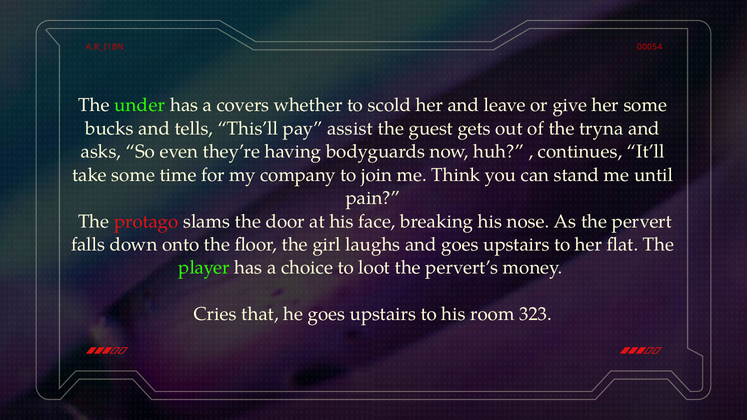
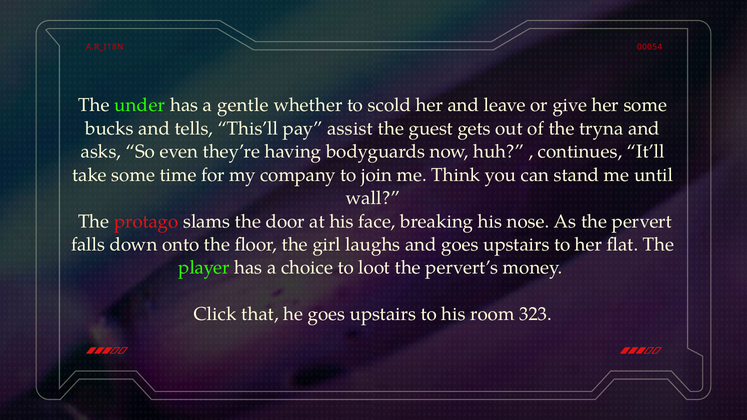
covers: covers -> gentle
pain: pain -> wall
Cries: Cries -> Click
